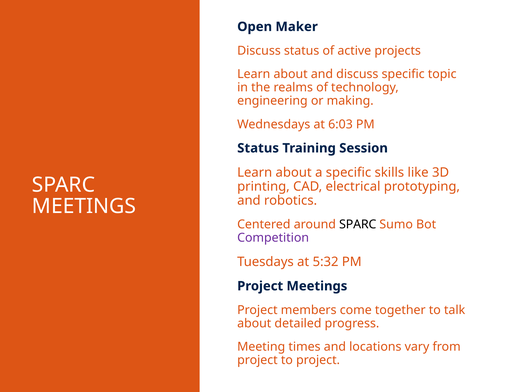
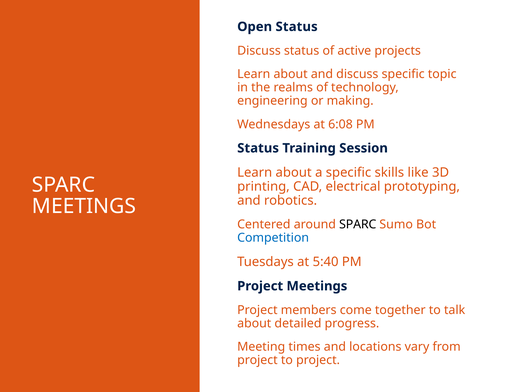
Open Maker: Maker -> Status
6:03: 6:03 -> 6:08
Competition colour: purple -> blue
5:32: 5:32 -> 5:40
